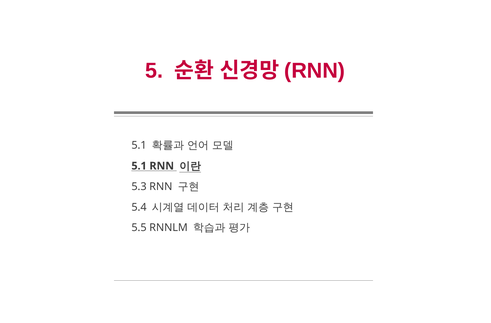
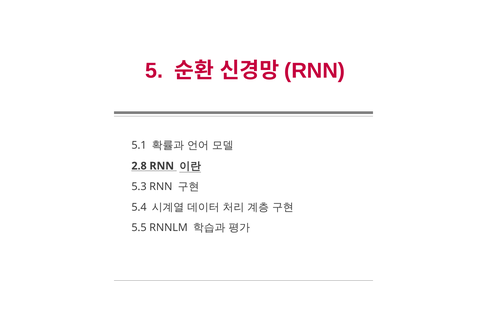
5.1 at (139, 166): 5.1 -> 2.8
